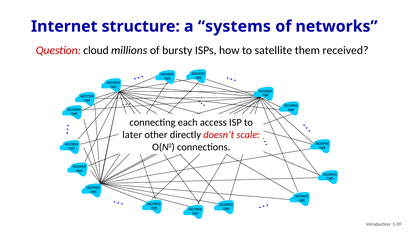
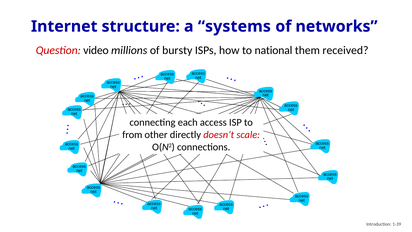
cloud: cloud -> video
satellite: satellite -> national
later: later -> from
